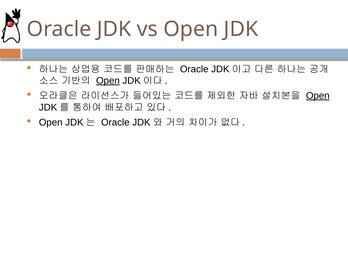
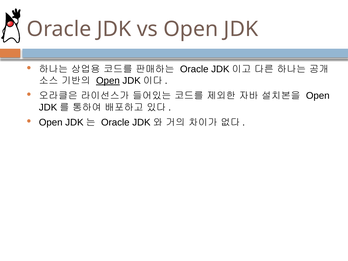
Open at (318, 96) underline: present -> none
